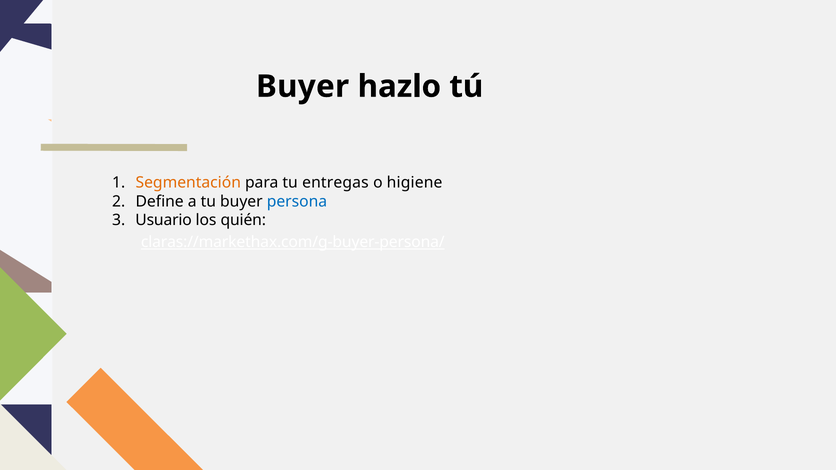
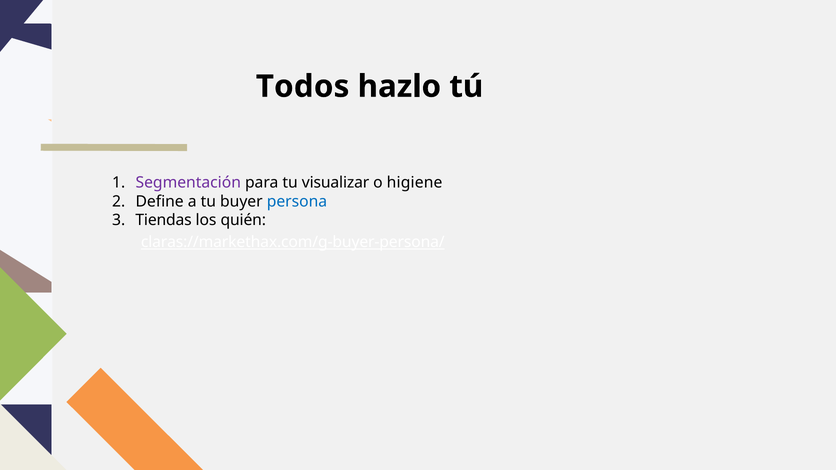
Buyer at (303, 87): Buyer -> Todos
Segmentación colour: orange -> purple
entregas: entregas -> visualizar
Usuario: Usuario -> Tiendas
